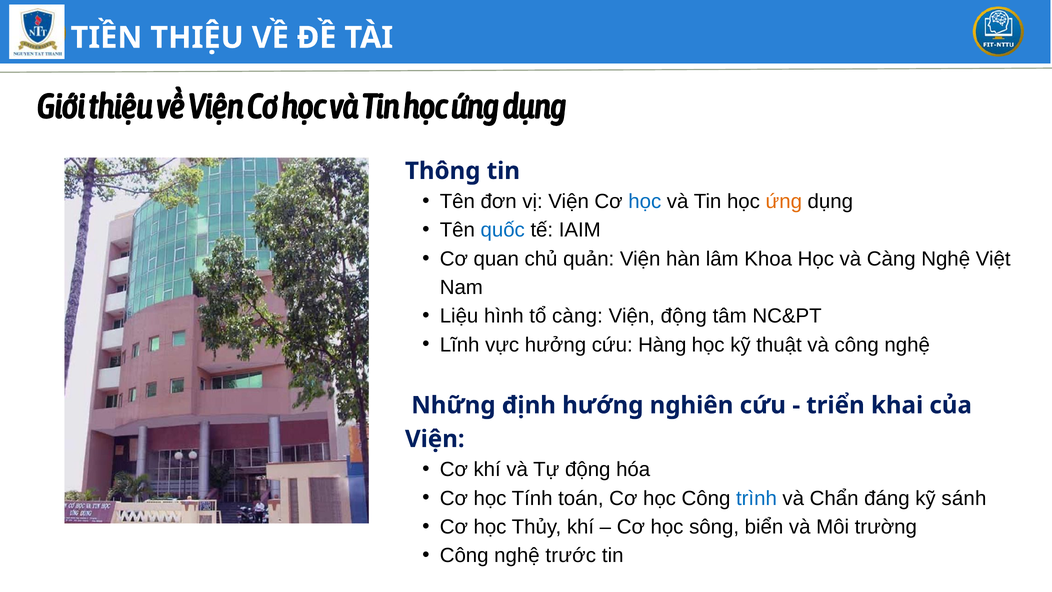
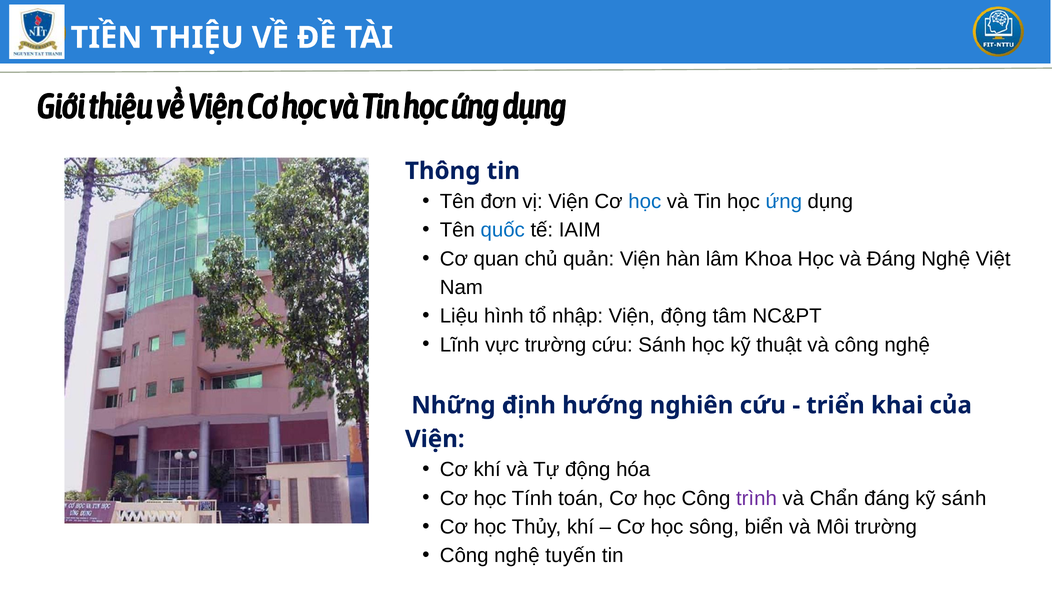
ứng at (784, 201) colour: orange -> blue
và Càng: Càng -> Đáng
tổ càng: càng -> nhập
vực hưởng: hưởng -> trường
cứu Hàng: Hàng -> Sánh
trình colour: blue -> purple
trước: trước -> tuyến
